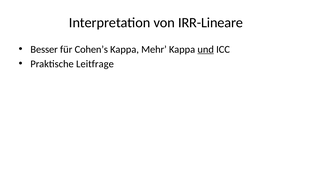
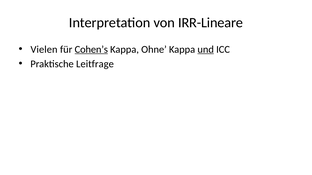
Besser: Besser -> Vielen
Cohen’s underline: none -> present
Mehr: Mehr -> Ohne
